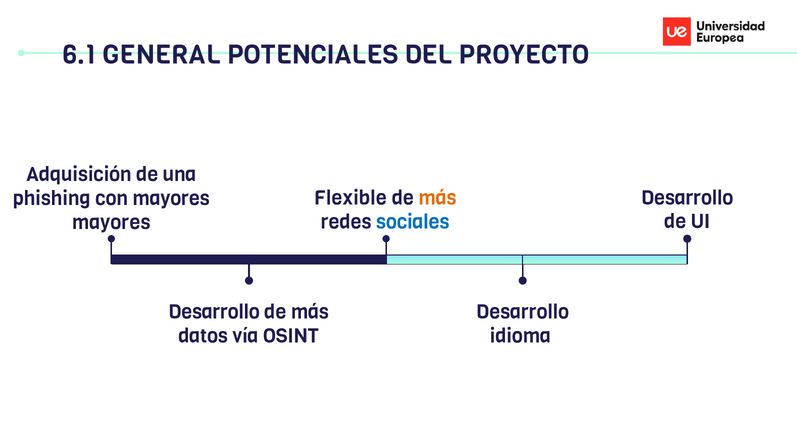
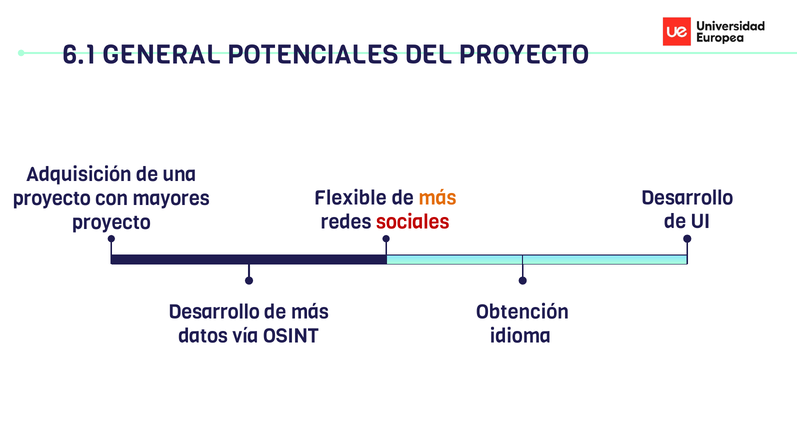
phishing at (52, 199): phishing -> proyecto
sociales colour: blue -> red
mayores at (111, 223): mayores -> proyecto
Desarrollo at (523, 313): Desarrollo -> Obtención
